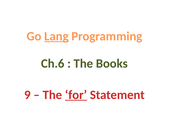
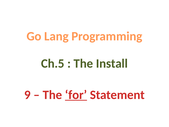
Lang underline: present -> none
Ch.6: Ch.6 -> Ch.5
Books: Books -> Install
